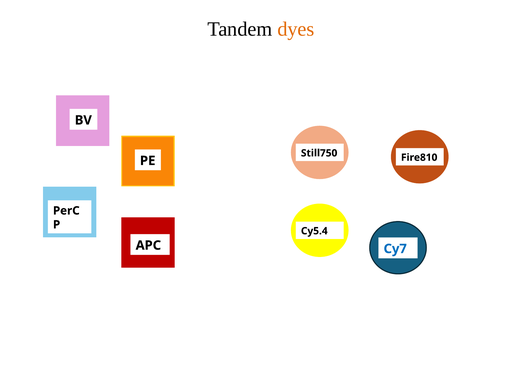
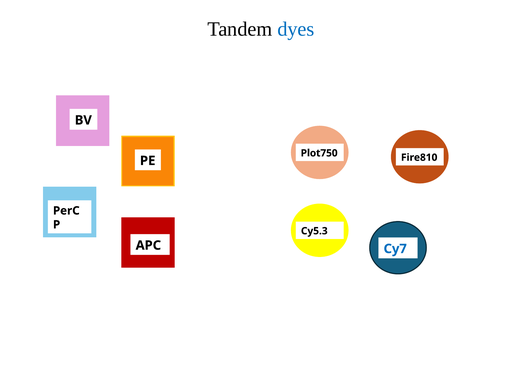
dyes colour: orange -> blue
Still750: Still750 -> Plot750
Cy5.4: Cy5.4 -> Cy5.3
